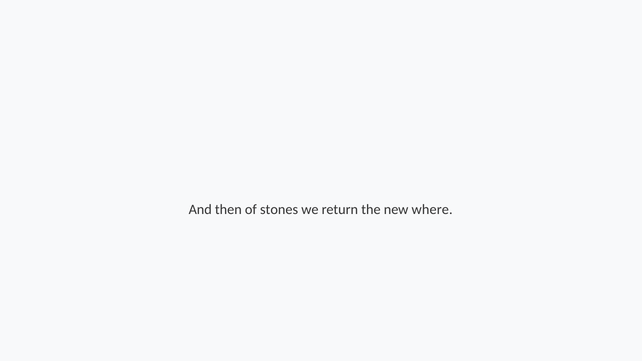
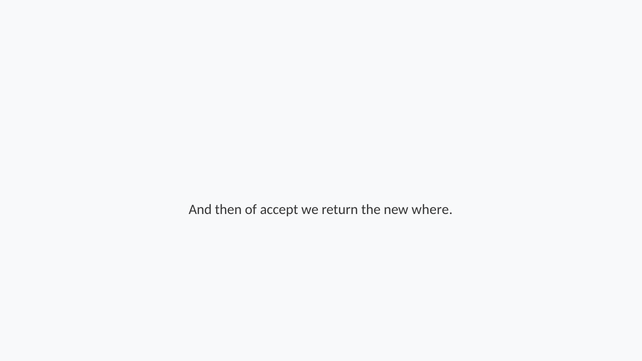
stones: stones -> accept
